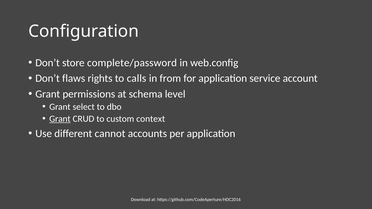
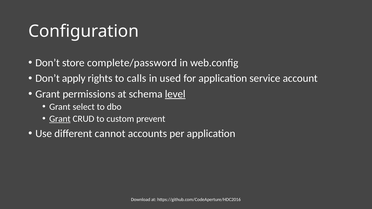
flaws: flaws -> apply
from: from -> used
level underline: none -> present
context: context -> prevent
